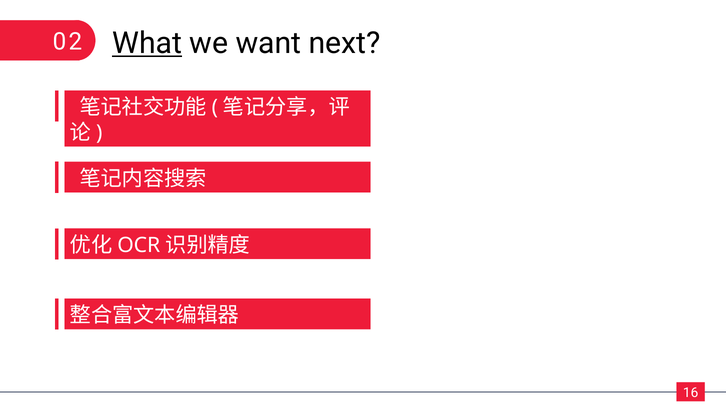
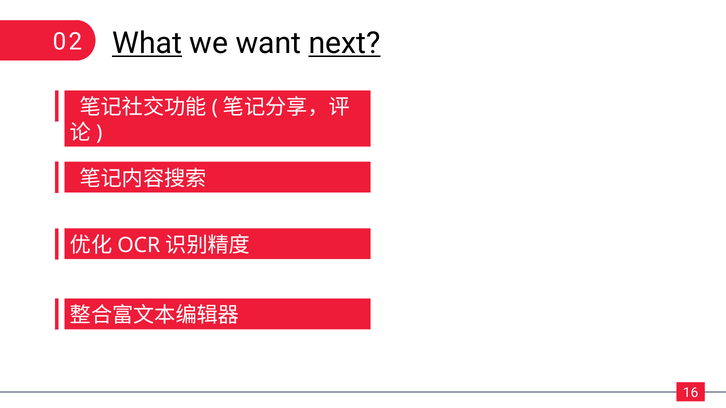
next underline: none -> present
